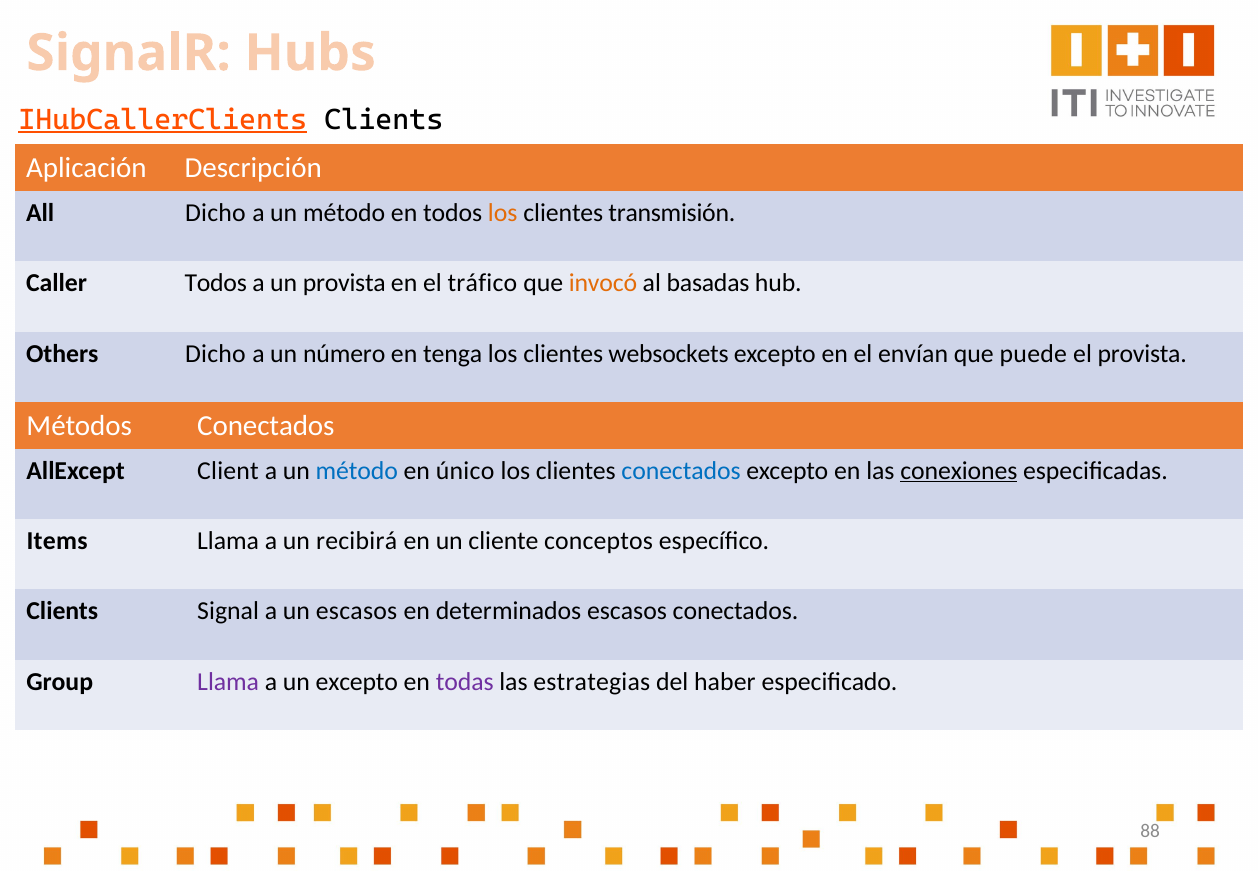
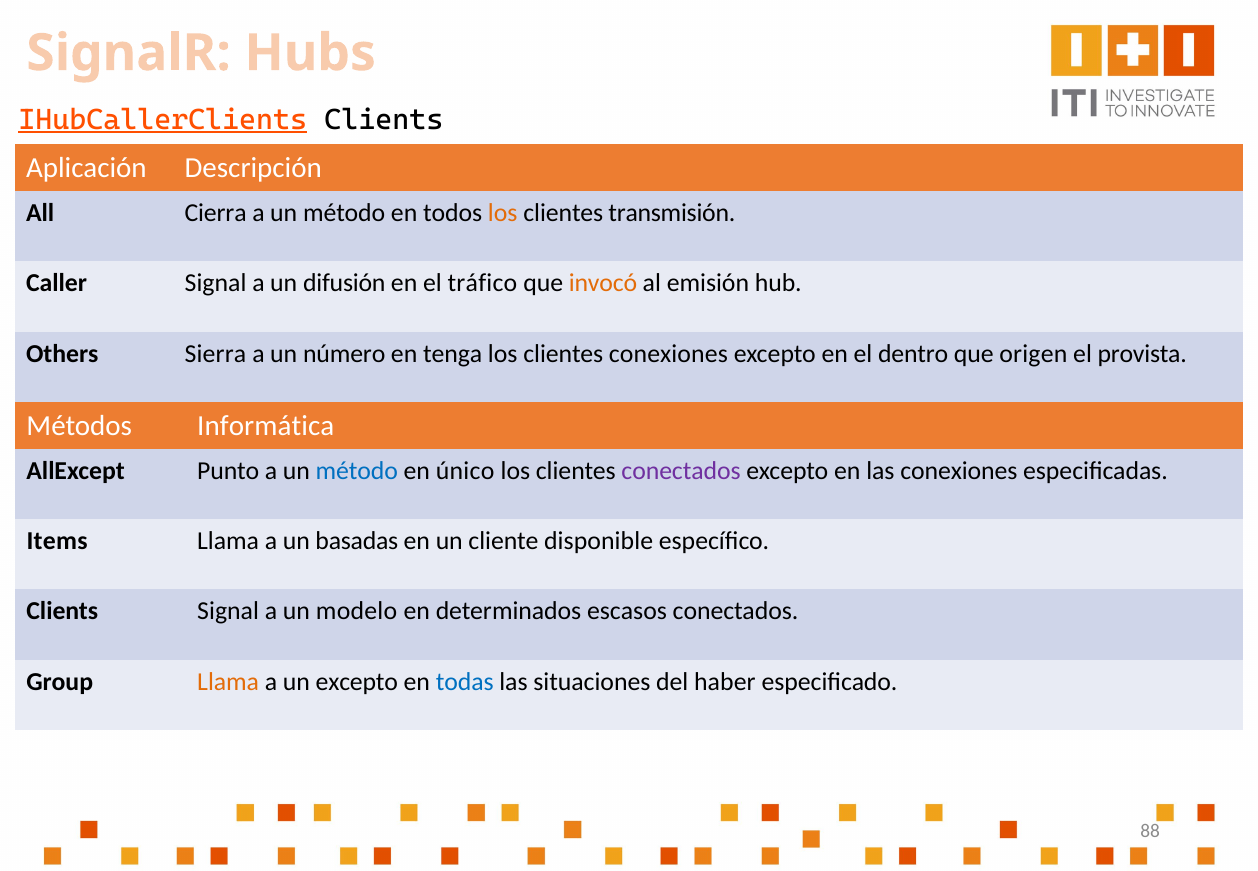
All Dicho: Dicho -> Cierra
Caller Todos: Todos -> Signal
un provista: provista -> difusión
basadas: basadas -> emisión
Others Dicho: Dicho -> Sierra
clientes websockets: websockets -> conexiones
envían: envían -> dentro
puede: puede -> origen
Métodos Conectados: Conectados -> Informática
Client: Client -> Punto
conectados at (681, 471) colour: blue -> purple
conexiones at (959, 471) underline: present -> none
recibirá: recibirá -> basadas
conceptos: conceptos -> disponible
un escasos: escasos -> modelo
Llama at (228, 682) colour: purple -> orange
todas colour: purple -> blue
estrategias: estrategias -> situaciones
